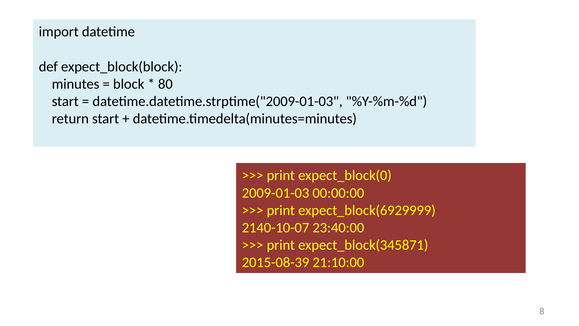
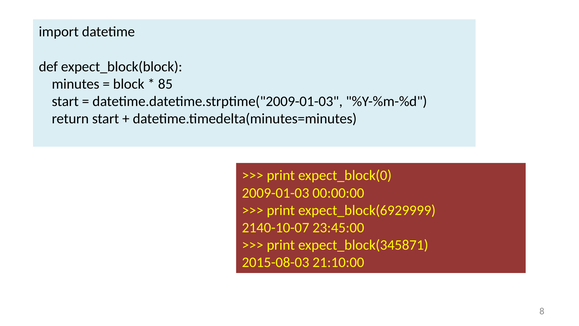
80: 80 -> 85
23:40:00: 23:40:00 -> 23:45:00
2015-08-39: 2015-08-39 -> 2015-08-03
